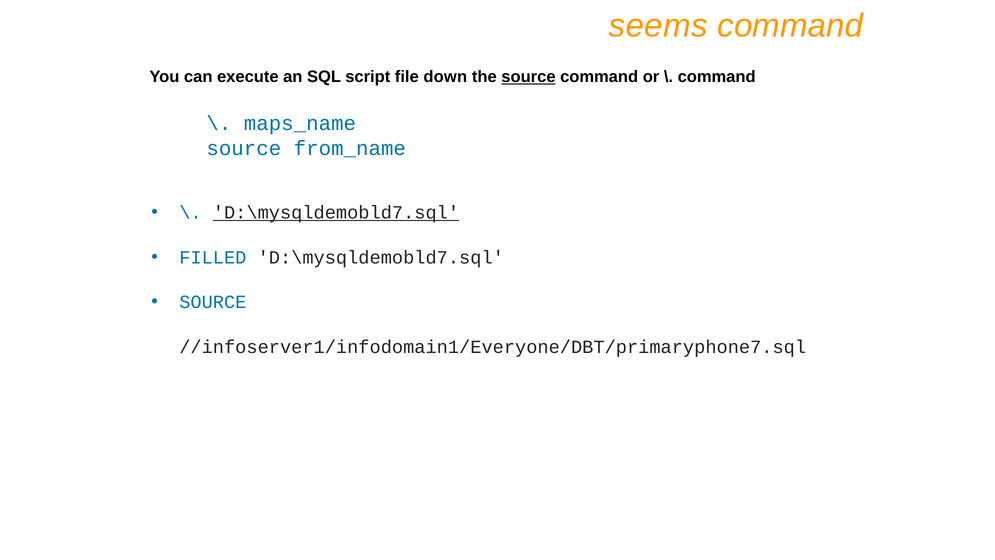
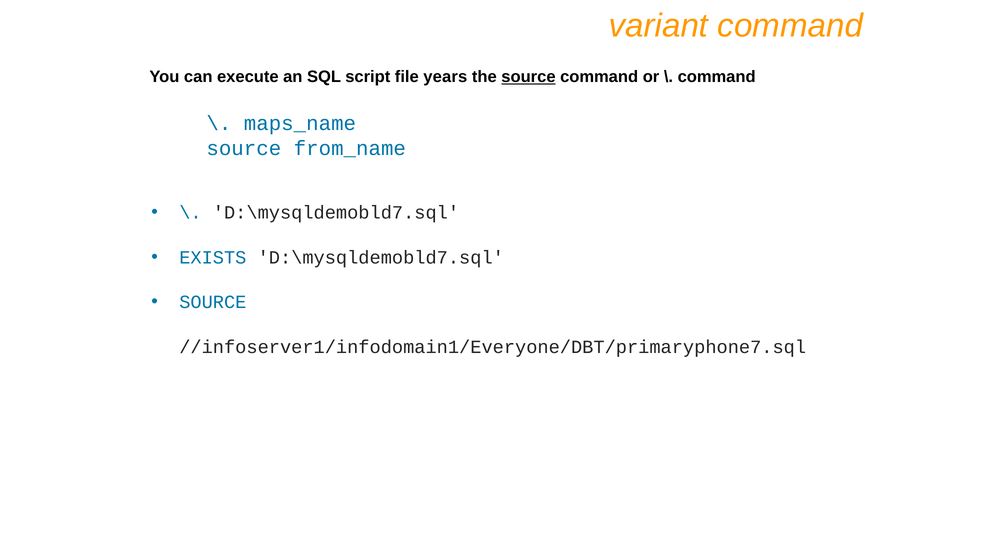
seems: seems -> variant
down: down -> years
D:\mysqldemobld7.sql at (336, 213) underline: present -> none
FILLED: FILLED -> EXISTS
